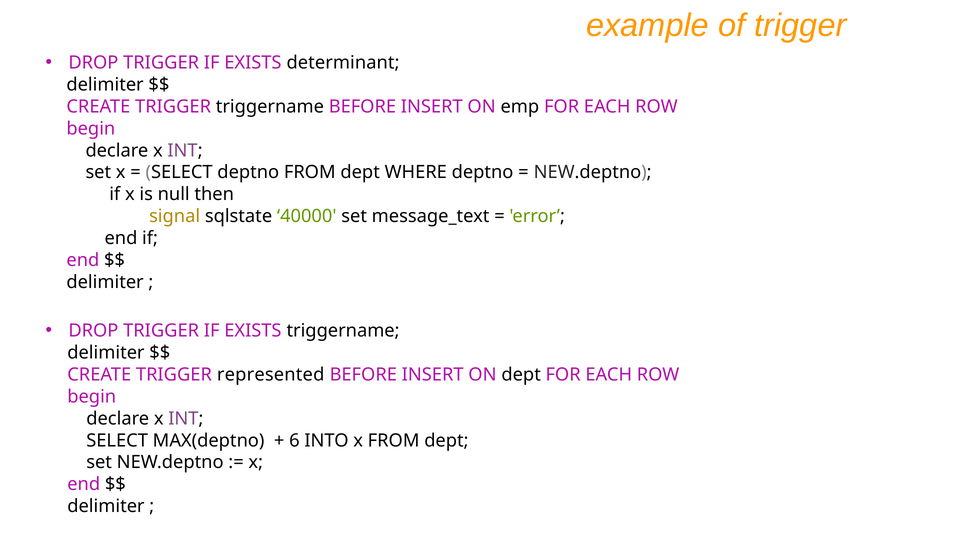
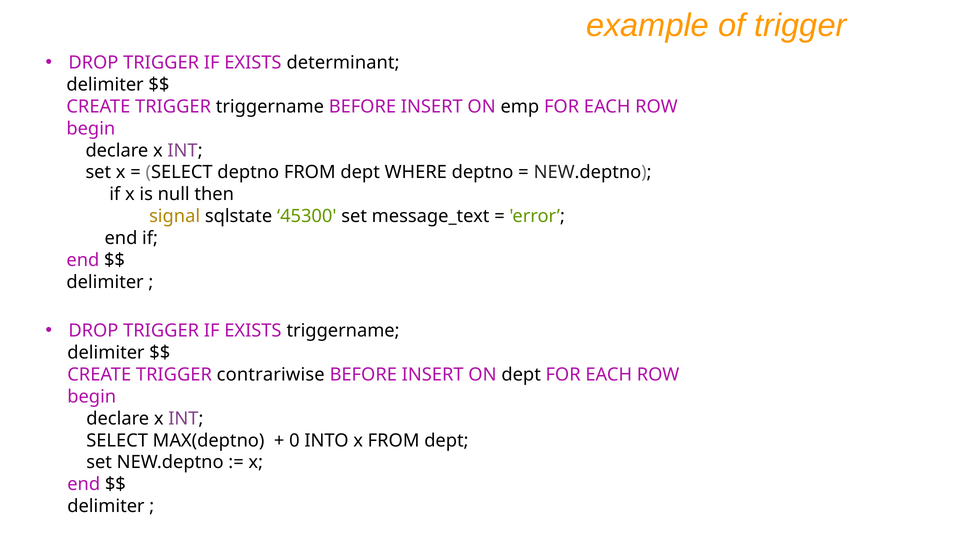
40000: 40000 -> 45300
represented: represented -> contrariwise
6: 6 -> 0
